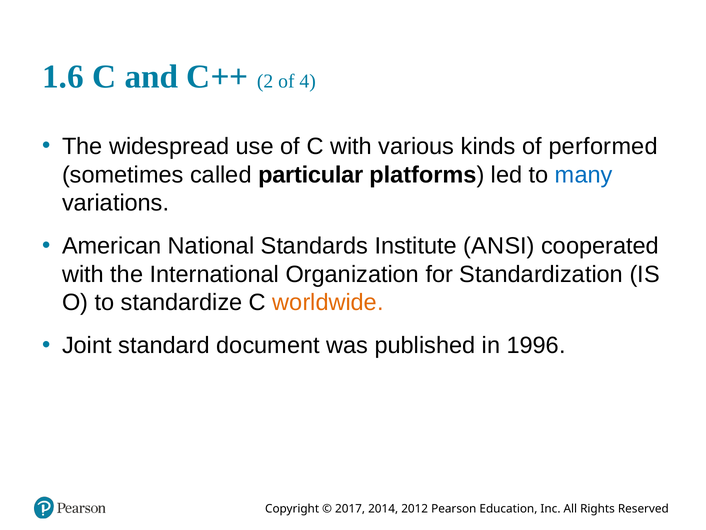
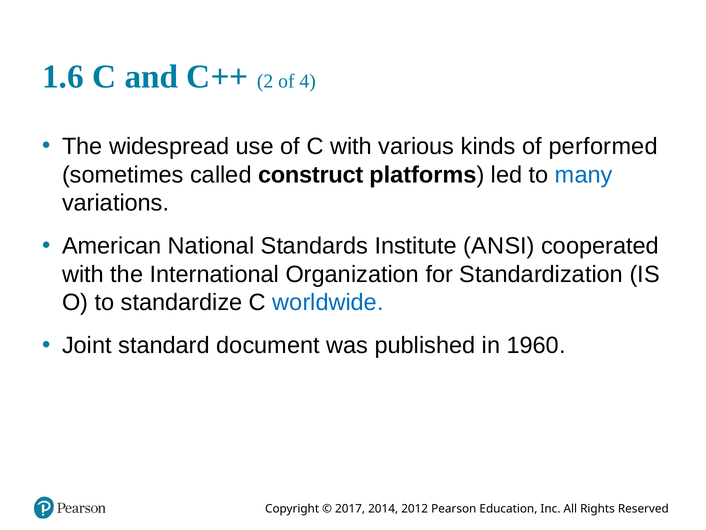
particular: particular -> construct
worldwide colour: orange -> blue
1996: 1996 -> 1960
